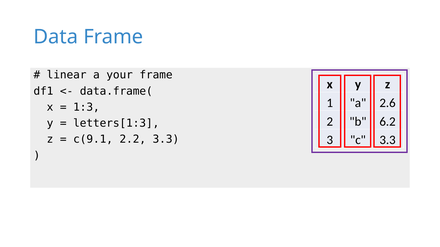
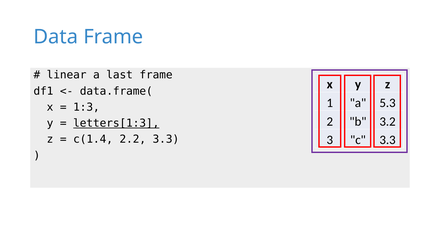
your: your -> last
2.6: 2.6 -> 5.3
6.2: 6.2 -> 3.2
letters[1:3 underline: none -> present
c(9.1: c(9.1 -> c(1.4
